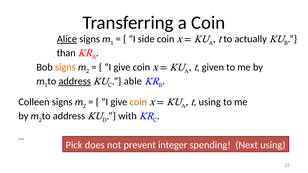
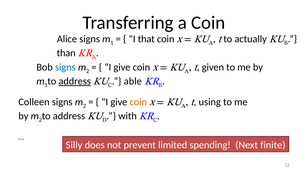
Alice underline: present -> none
side: side -> that
signs at (65, 67) colour: orange -> blue
Pick: Pick -> Silly
integer: integer -> limited
Next using: using -> finite
